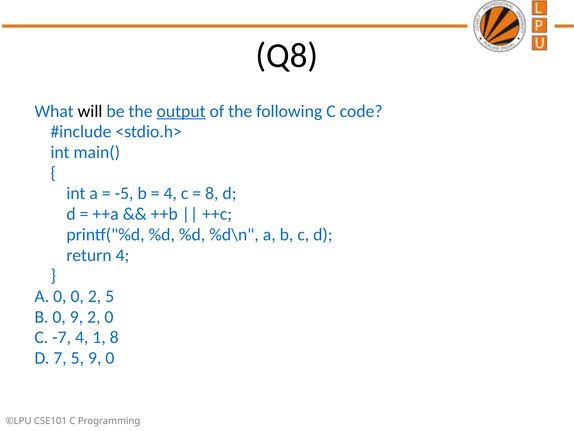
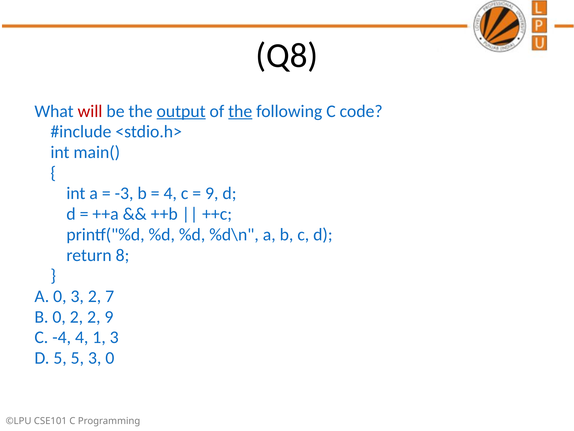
will colour: black -> red
the at (240, 111) underline: none -> present
-5: -5 -> -3
8 at (212, 193): 8 -> 9
return 4: 4 -> 8
0 0: 0 -> 3
2 5: 5 -> 7
0 9: 9 -> 2
2 0: 0 -> 9
-7: -7 -> -4
1 8: 8 -> 3
D 7: 7 -> 5
5 9: 9 -> 3
